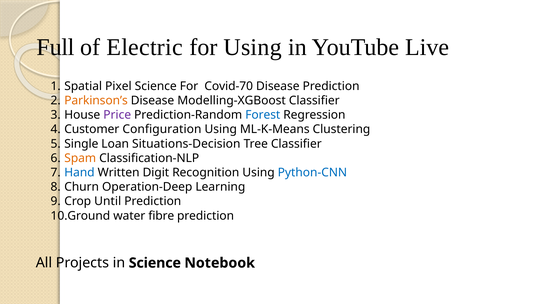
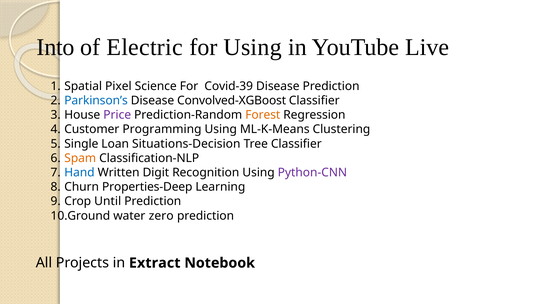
Full: Full -> Into
Covid-70: Covid-70 -> Covid-39
Parkinson’s colour: orange -> blue
Modelling-XGBoost: Modelling-XGBoost -> Convolved-XGBoost
Forest colour: blue -> orange
Configuration: Configuration -> Programming
Python-CNN colour: blue -> purple
Operation-Deep: Operation-Deep -> Properties-Deep
fibre: fibre -> zero
in Science: Science -> Extract
